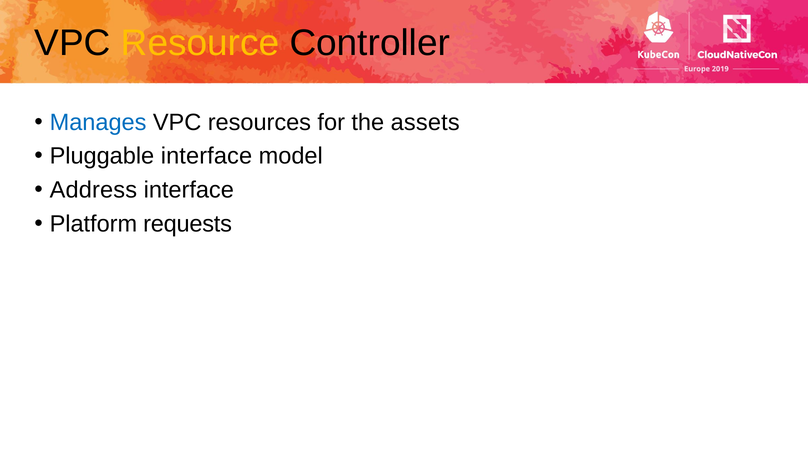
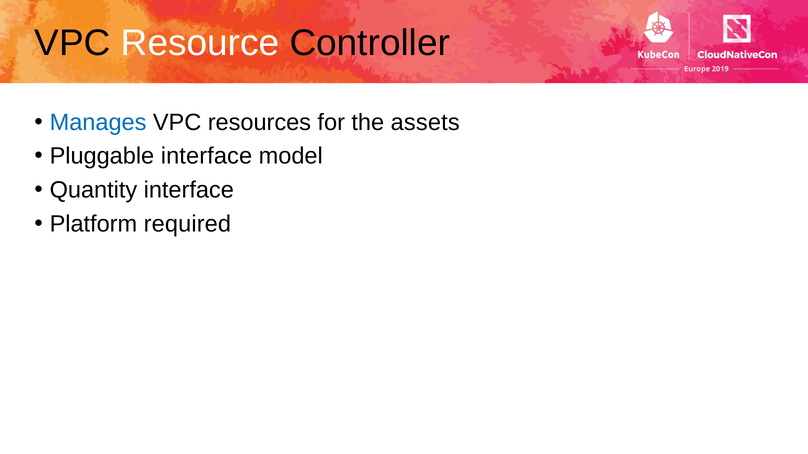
Resource colour: yellow -> white
Address: Address -> Quantity
requests: requests -> required
